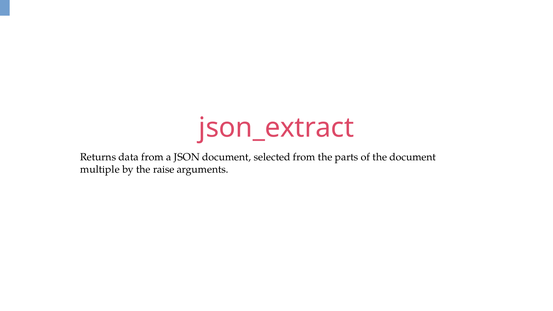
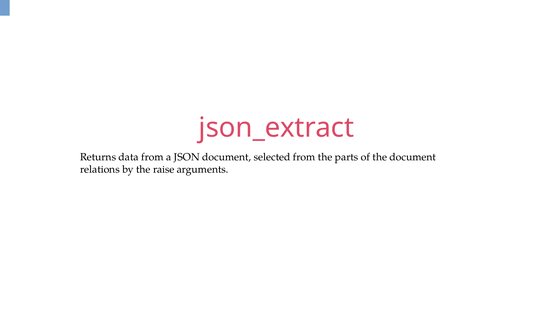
multiple: multiple -> relations
